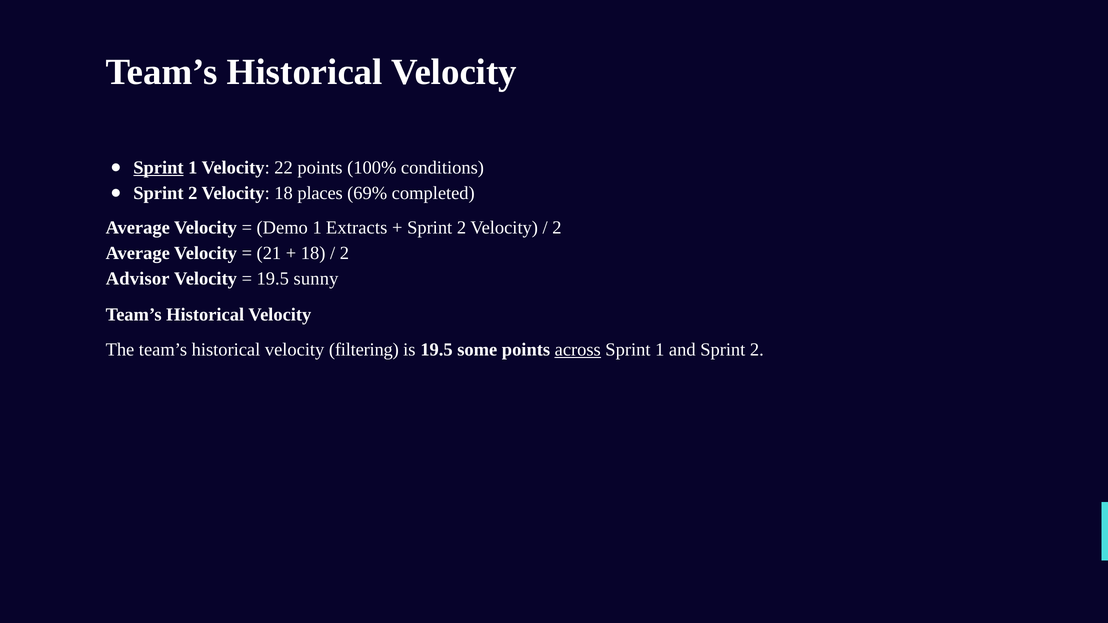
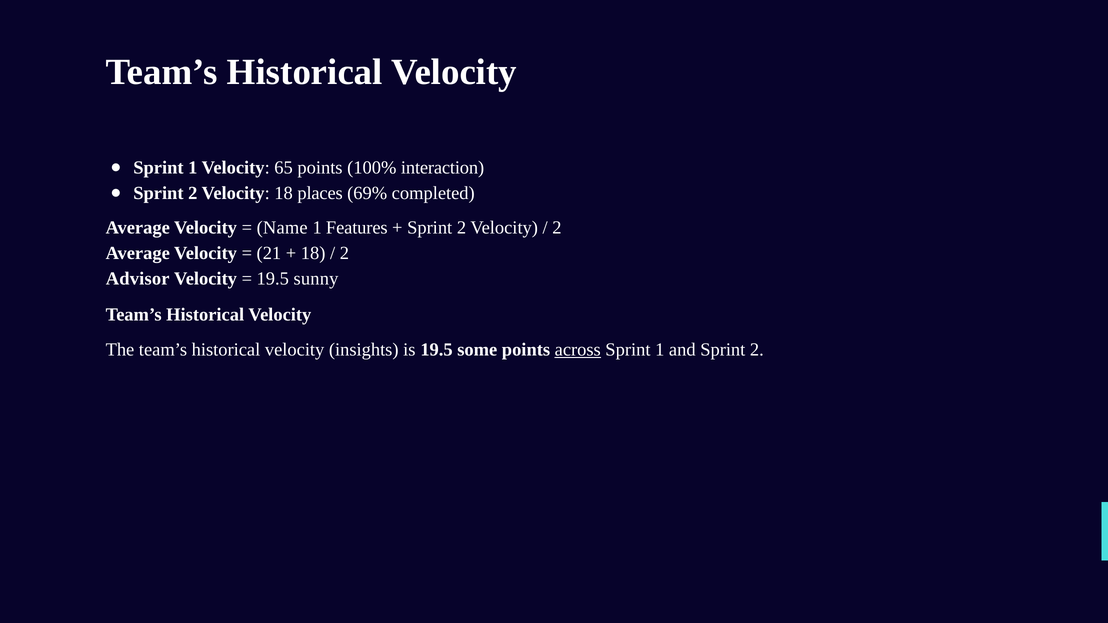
Sprint at (158, 168) underline: present -> none
22: 22 -> 65
conditions: conditions -> interaction
Demo: Demo -> Name
Extracts: Extracts -> Features
filtering: filtering -> insights
